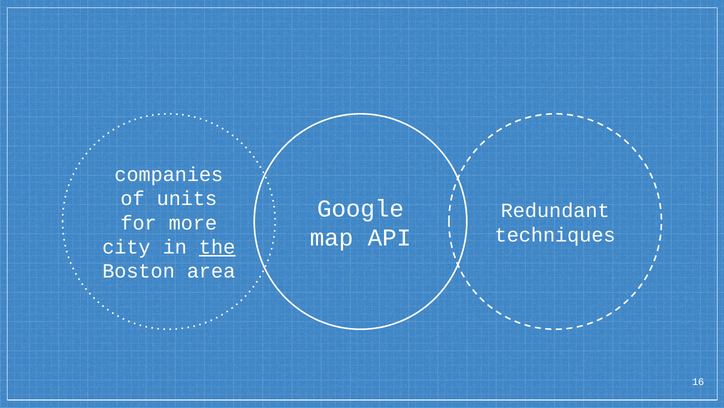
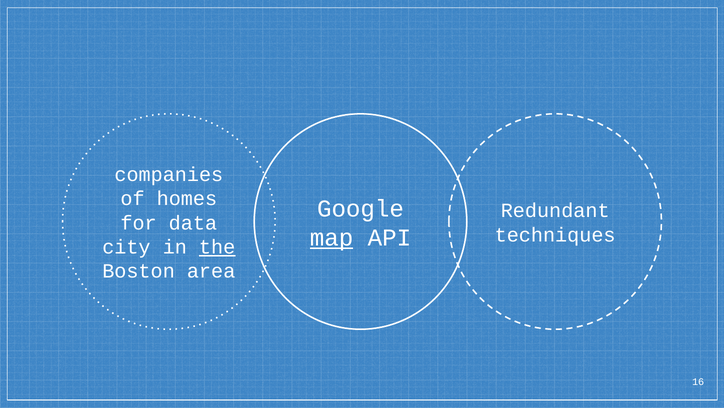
units: units -> homes
more: more -> data
map underline: none -> present
